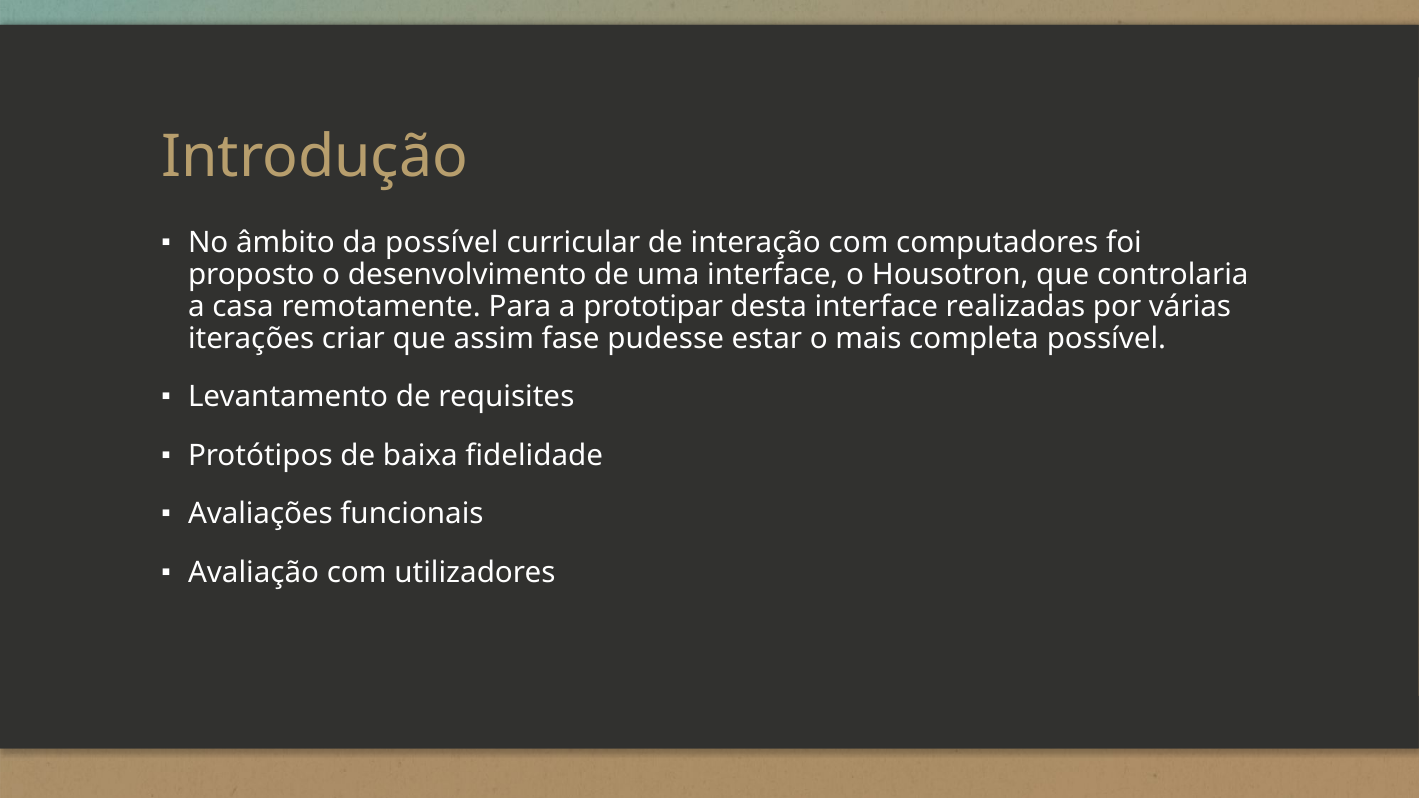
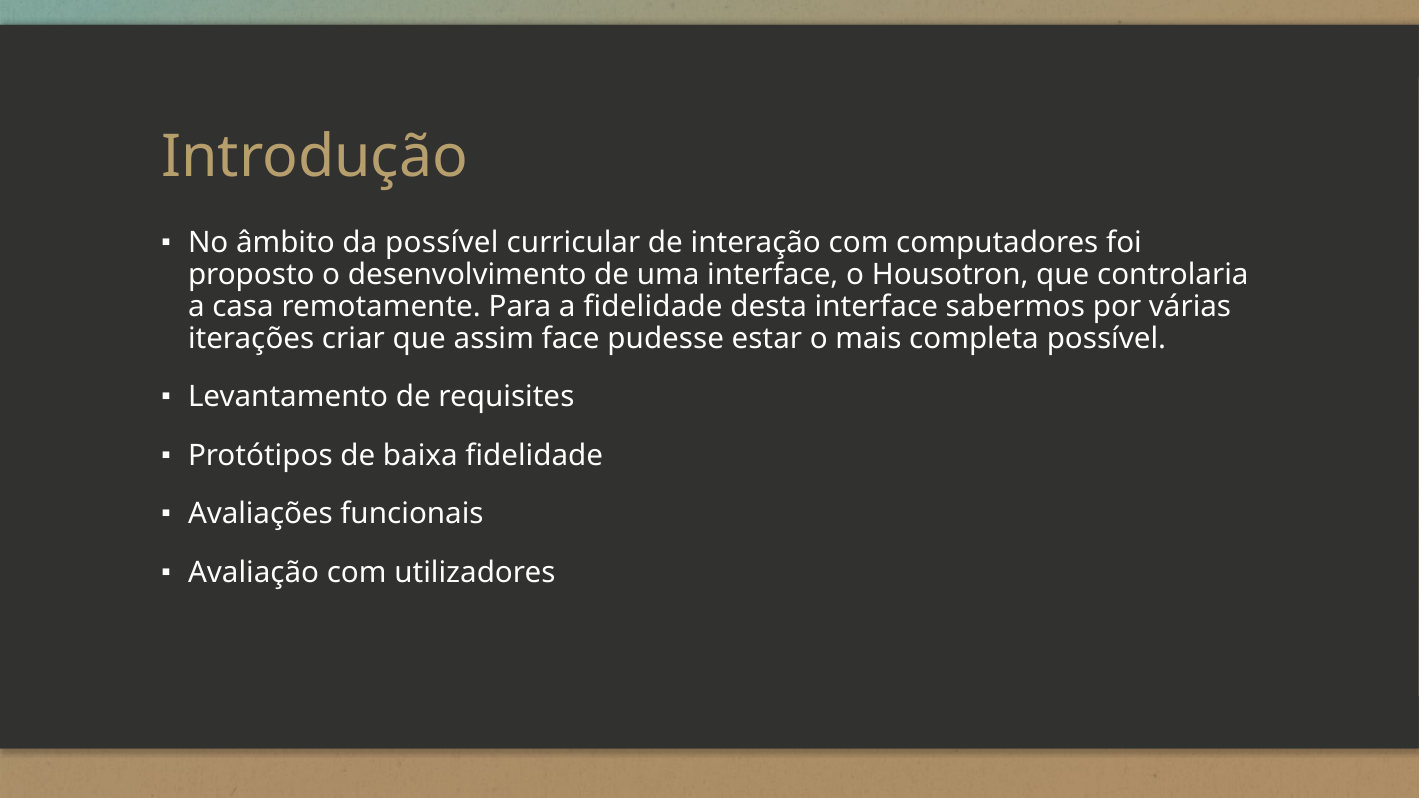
a prototipar: prototipar -> fidelidade
realizadas: realizadas -> sabermos
fase: fase -> face
